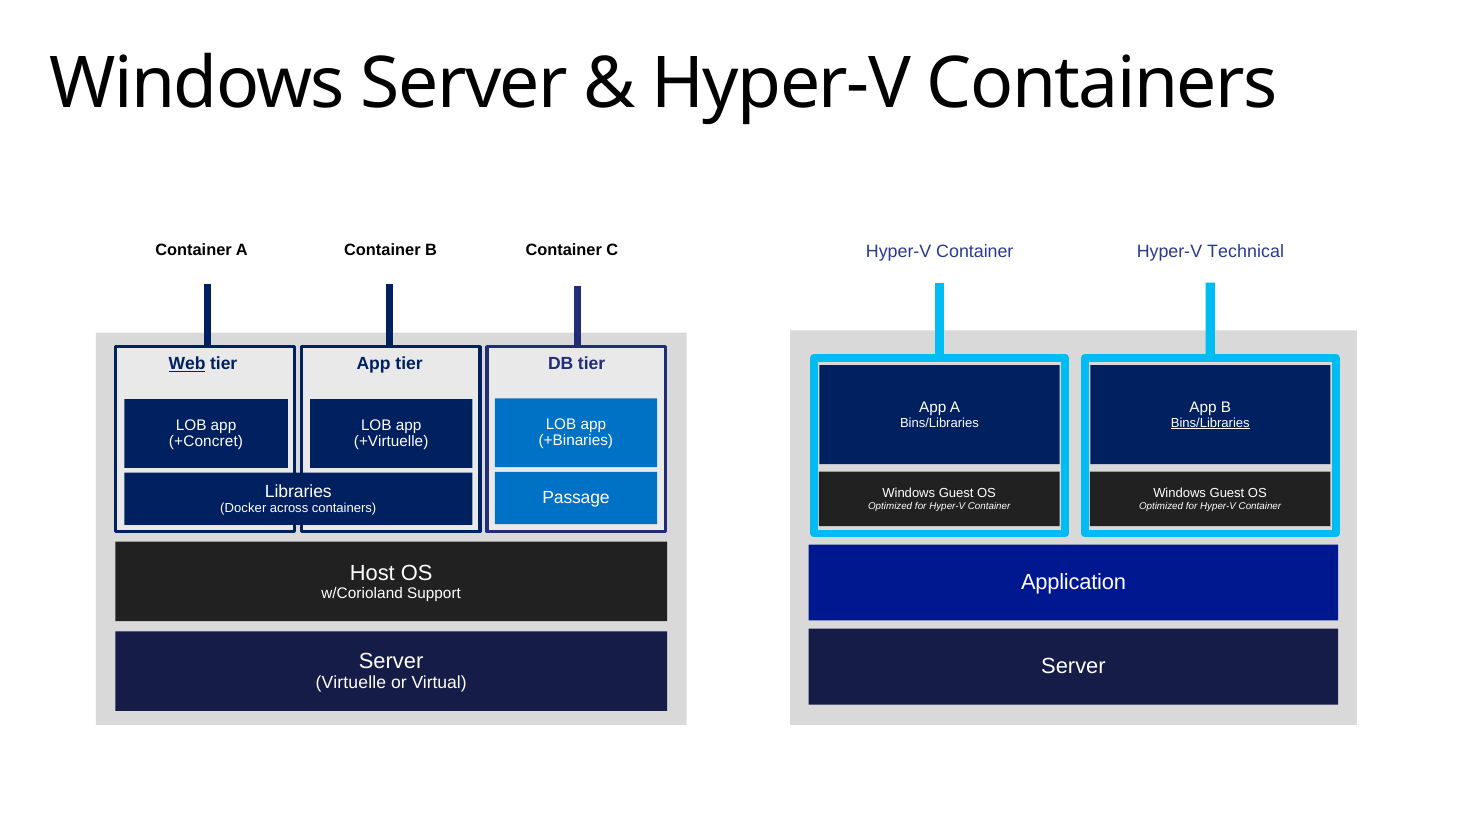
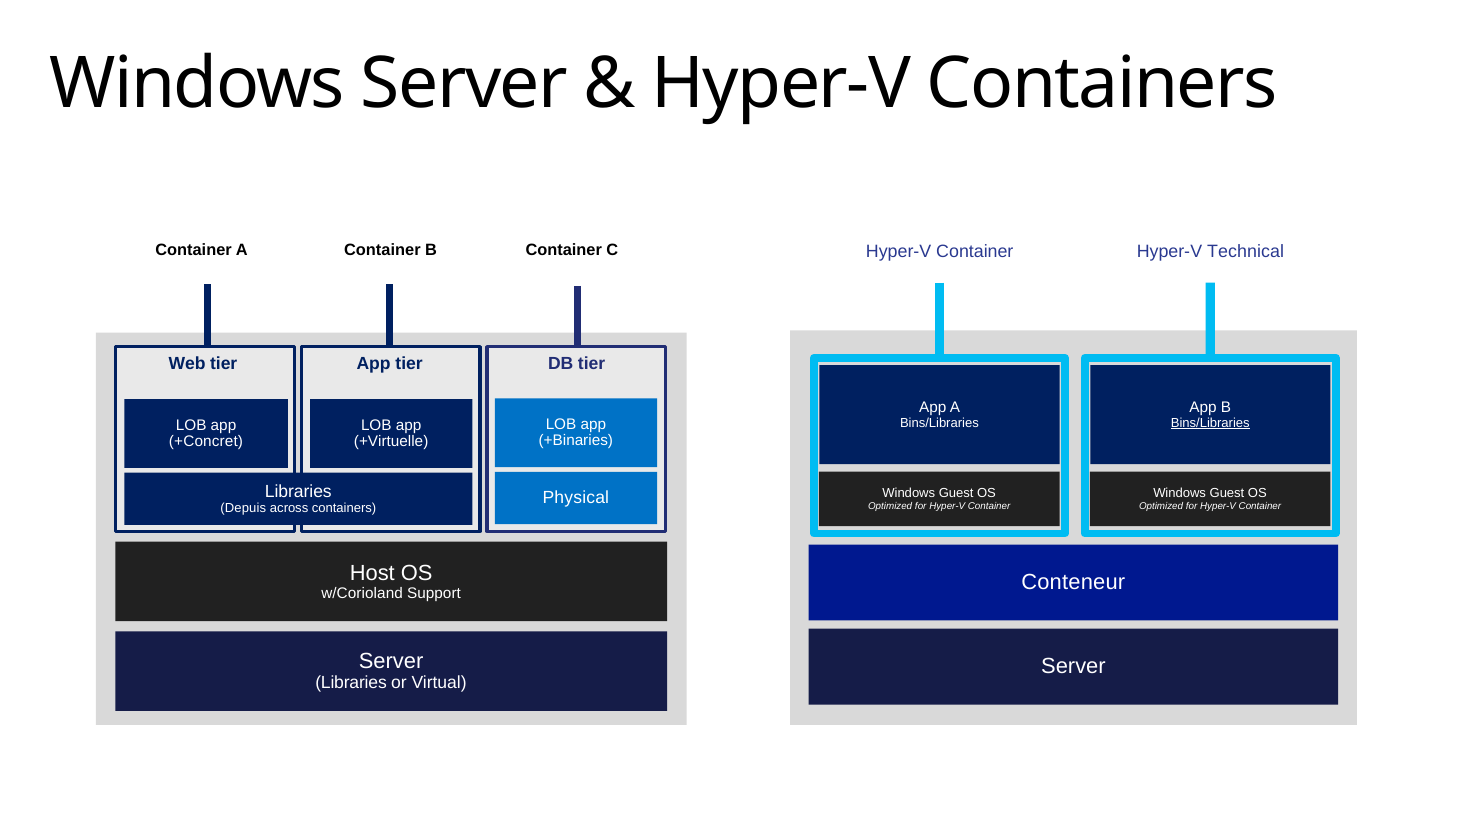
Web underline: present -> none
Passage: Passage -> Physical
Docker: Docker -> Depuis
Application: Application -> Conteneur
Virtuelle at (351, 682): Virtuelle -> Libraries
